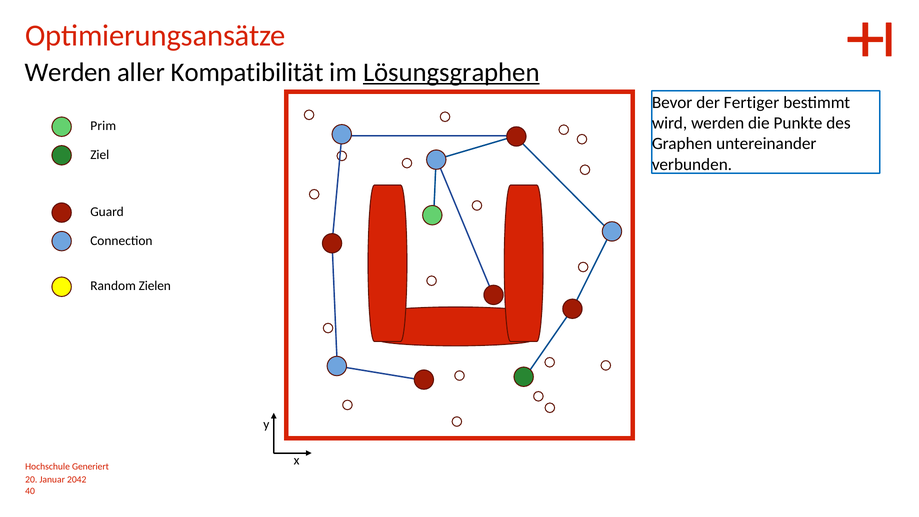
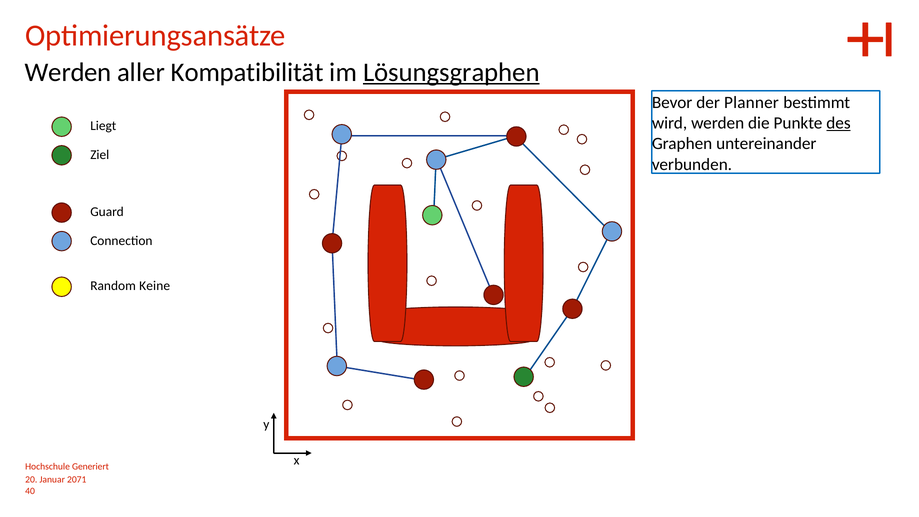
Fertiger: Fertiger -> Planner
des underline: none -> present
Prim: Prim -> Liegt
Zielen: Zielen -> Keine
2042: 2042 -> 2071
